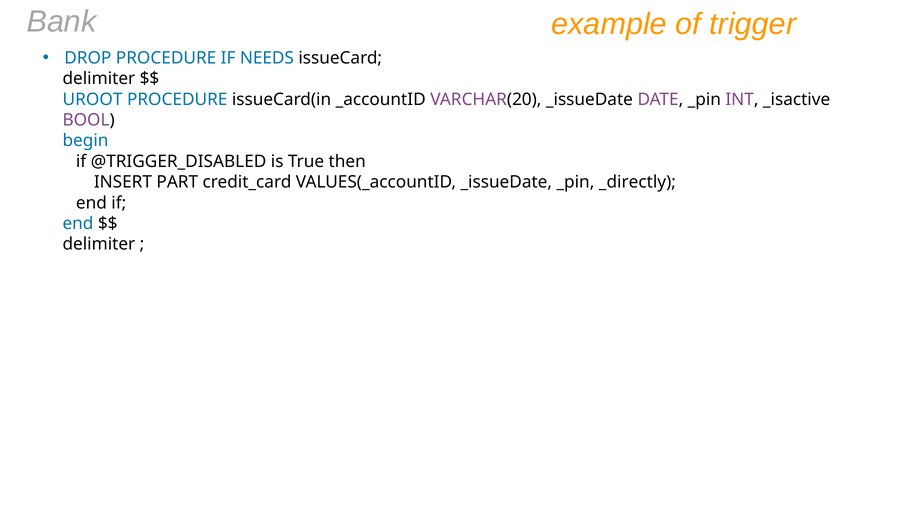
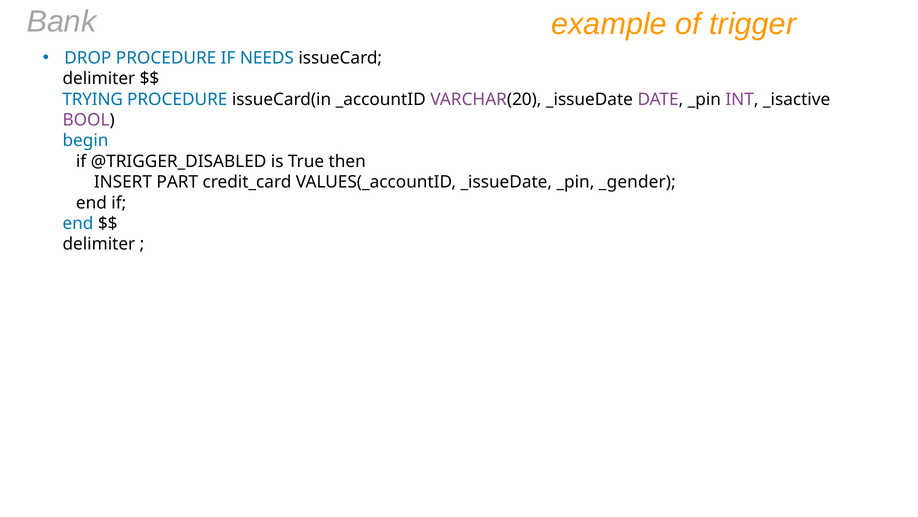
UROOT: UROOT -> TRYING
_directly: _directly -> _gender
